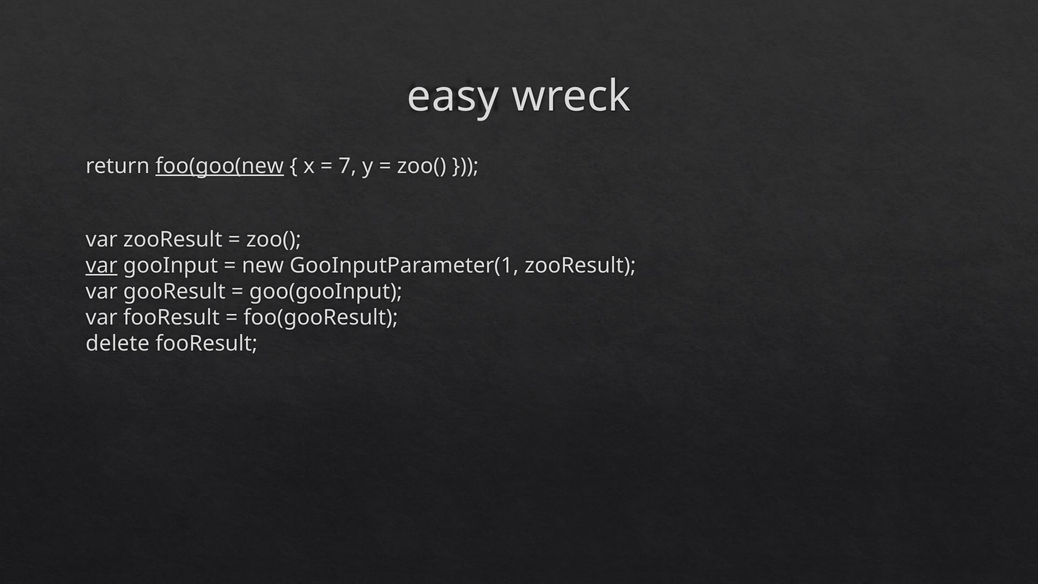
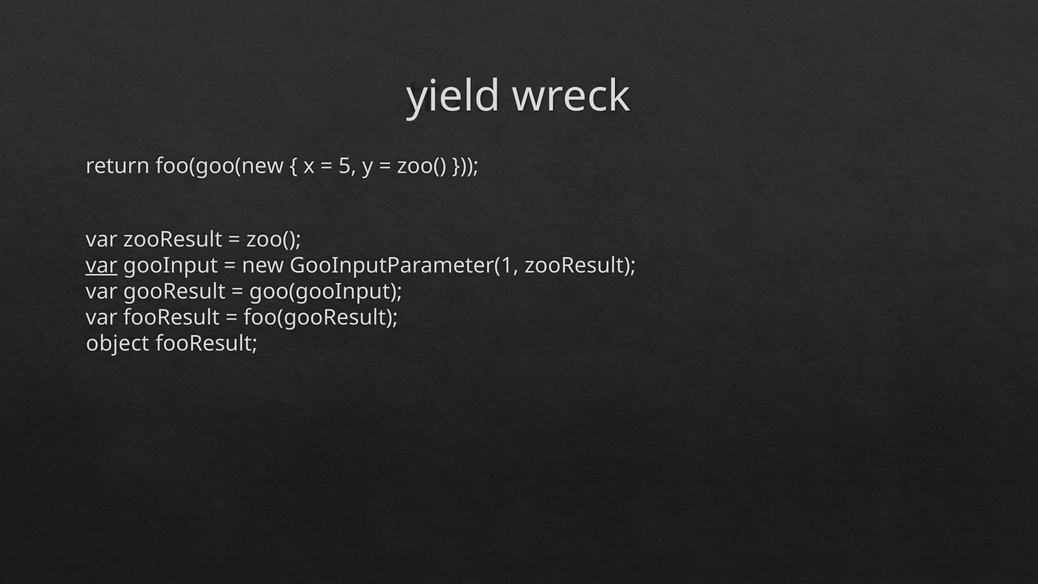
easy: easy -> yield
foo(goo(new underline: present -> none
7: 7 -> 5
delete: delete -> object
